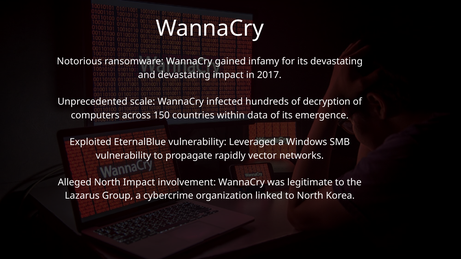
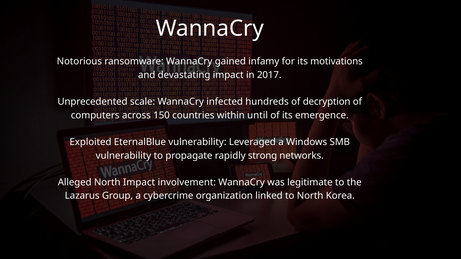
its devastating: devastating -> motivations
data: data -> until
vector: vector -> strong
